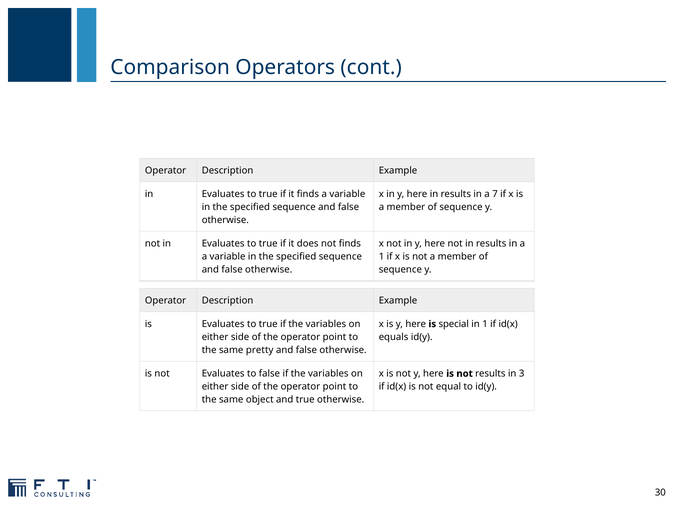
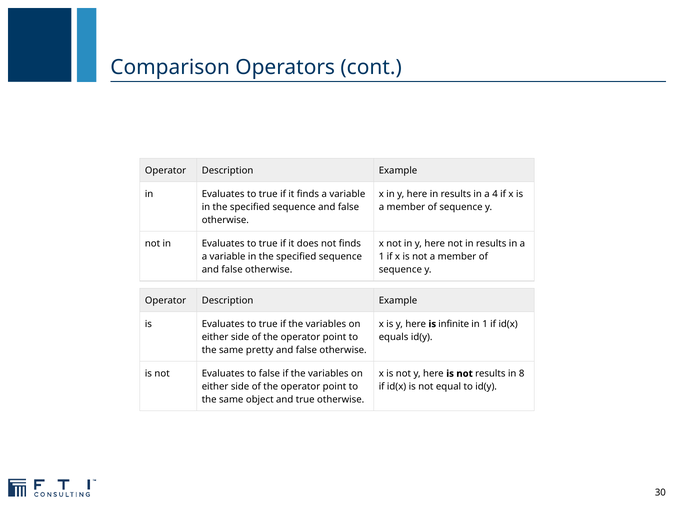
7: 7 -> 4
special: special -> infinite
3: 3 -> 8
